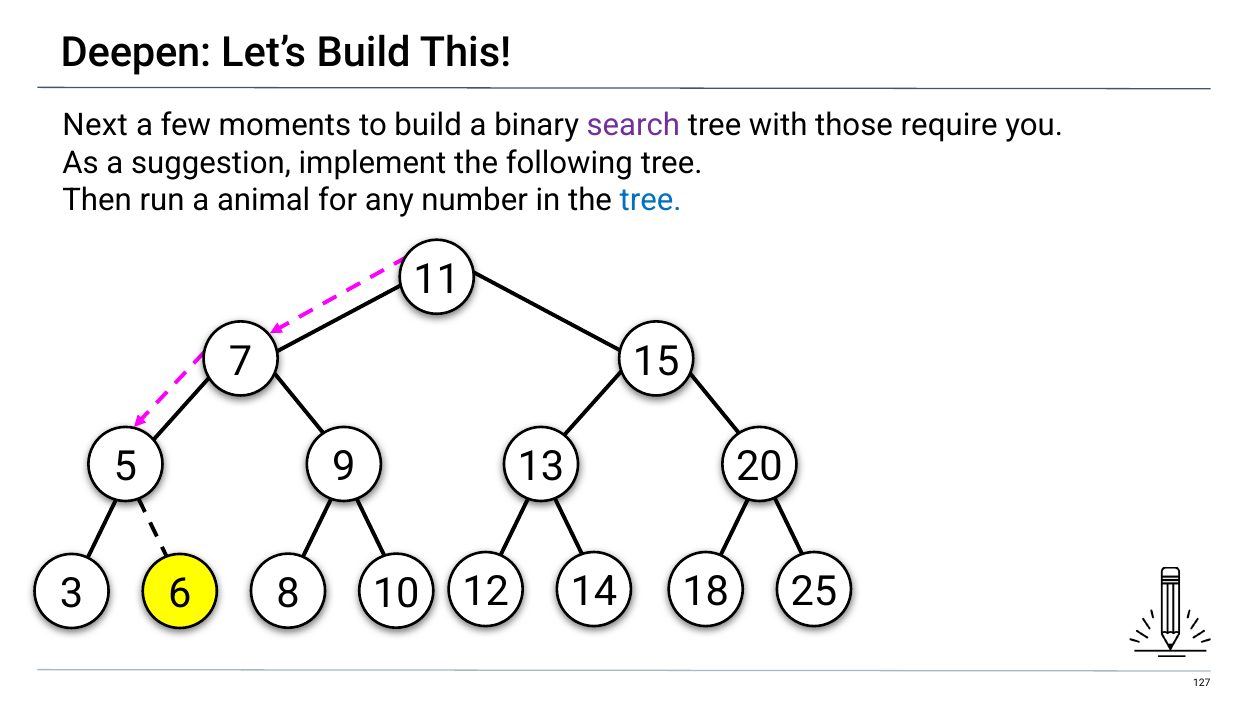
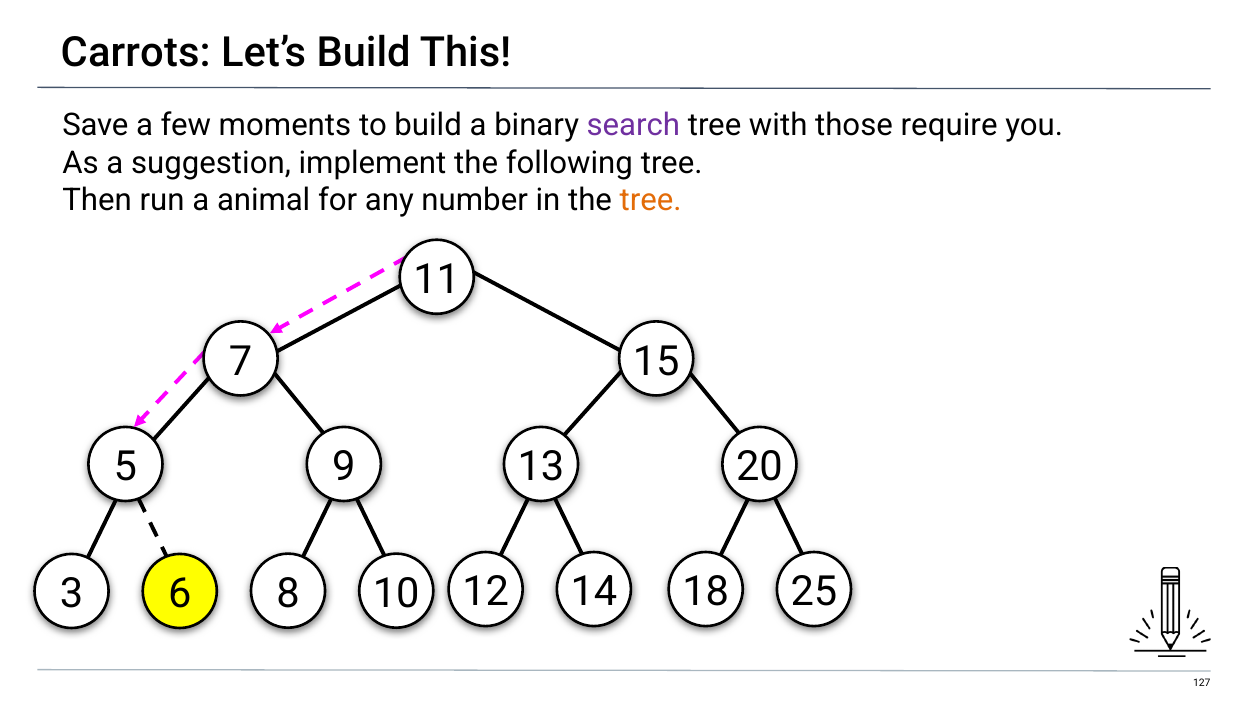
Deepen: Deepen -> Carrots
Next: Next -> Save
tree at (651, 201) colour: blue -> orange
